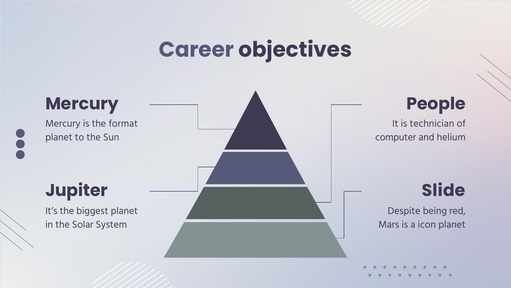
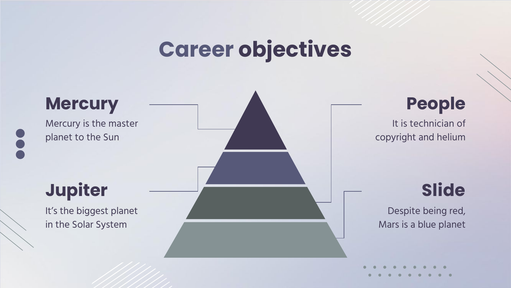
format: format -> master
computer: computer -> copyright
icon: icon -> blue
